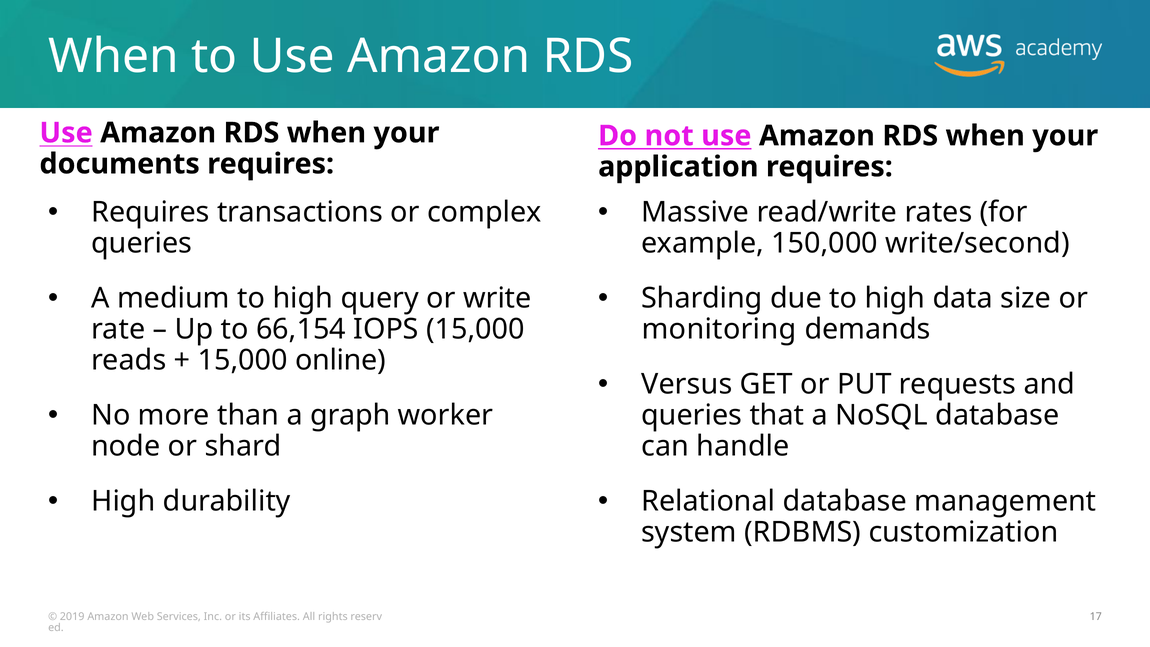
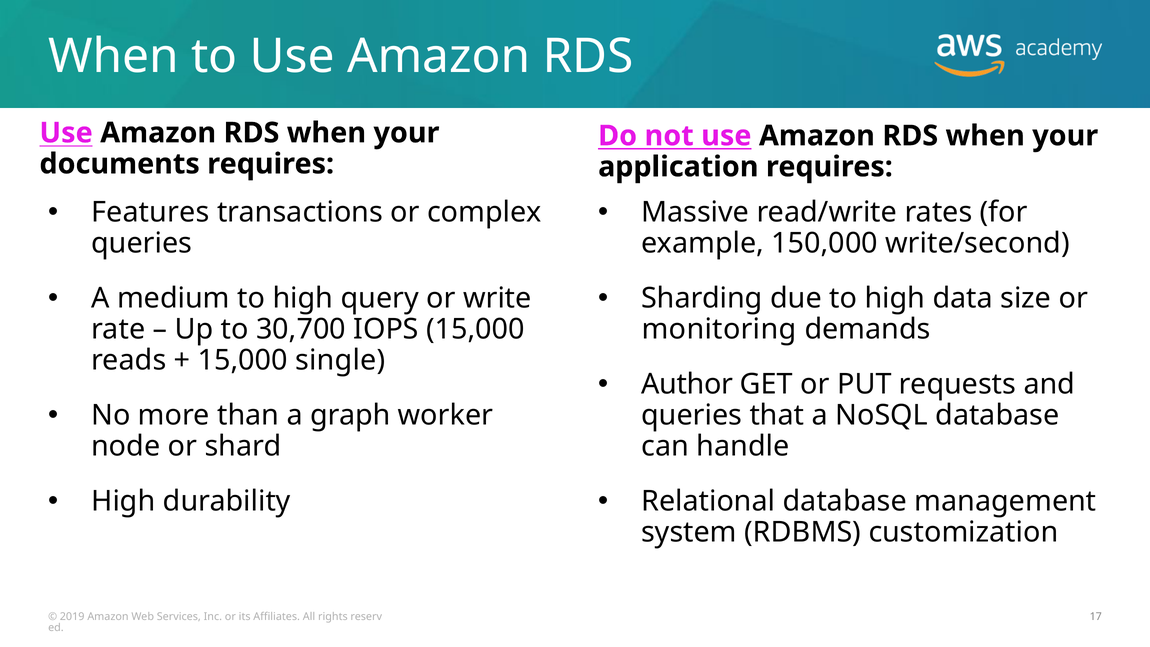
Requires at (150, 212): Requires -> Features
66,154: 66,154 -> 30,700
online: online -> single
Versus: Versus -> Author
